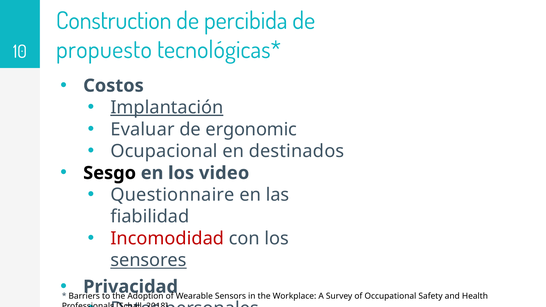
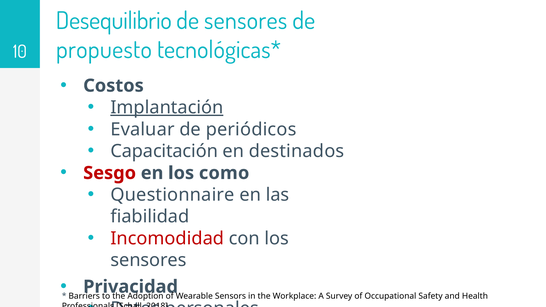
Construction: Construction -> Desequilibrio
de percibida: percibida -> sensores
ergonomic: ergonomic -> periódicos
Ocupacional: Ocupacional -> Capacitación
Sesgo colour: black -> red
video: video -> como
sensores at (149, 260) underline: present -> none
